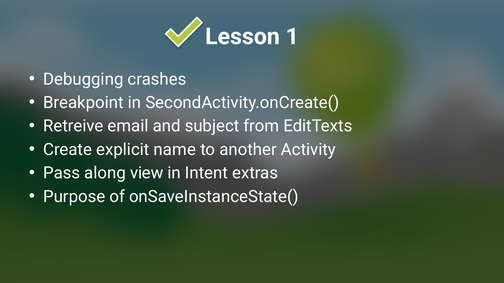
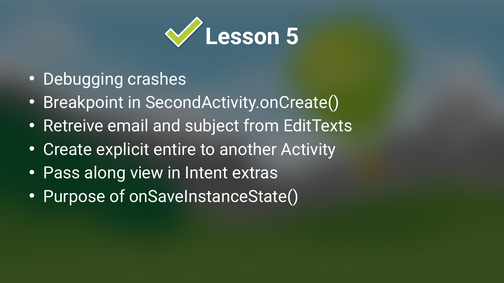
1: 1 -> 5
name: name -> entire
